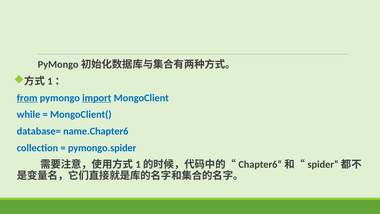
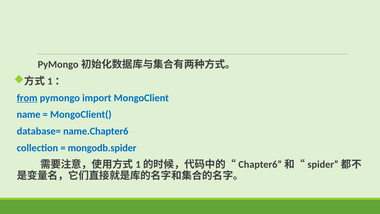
import underline: present -> none
while: while -> name
pymongo.spider: pymongo.spider -> mongodb.spider
